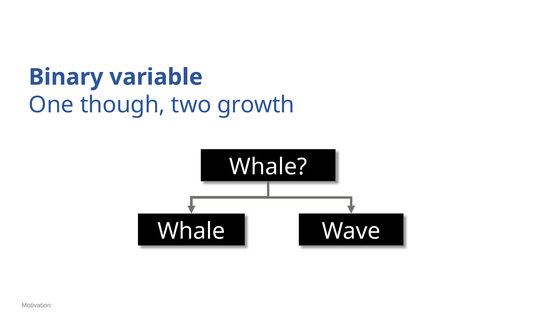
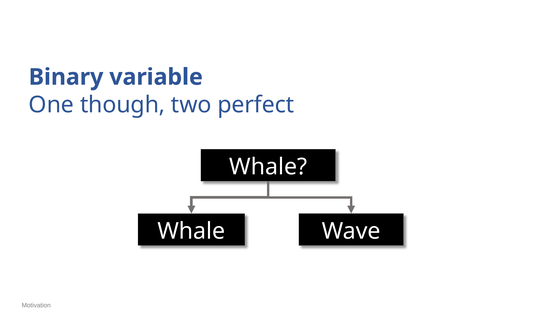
growth: growth -> perfect
